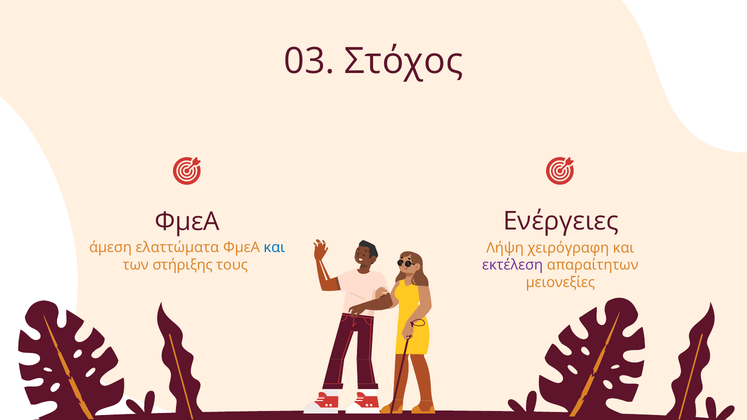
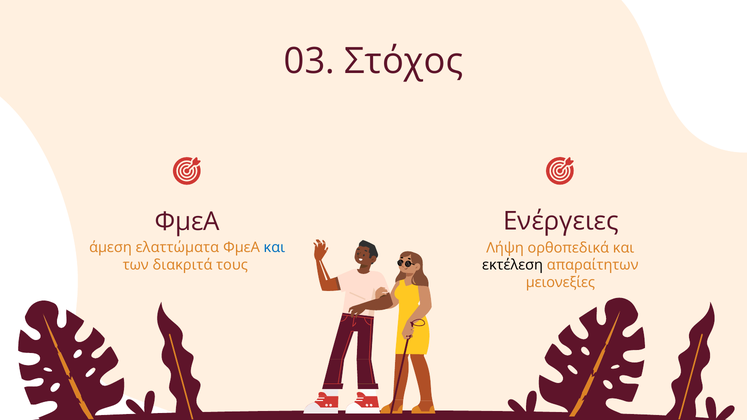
χειρόγραφη: χειρόγραφη -> ορθοπεδικά
στήριξης: στήριξης -> διακριτά
εκτέλεση colour: purple -> black
